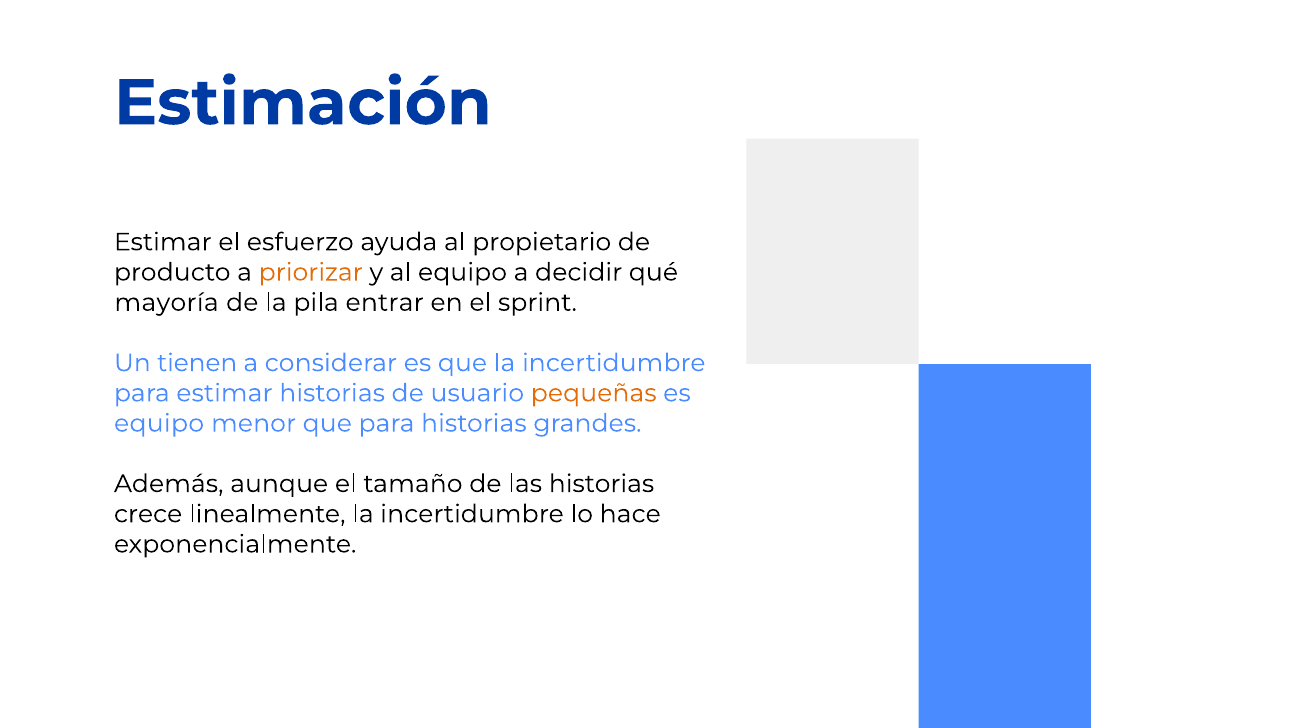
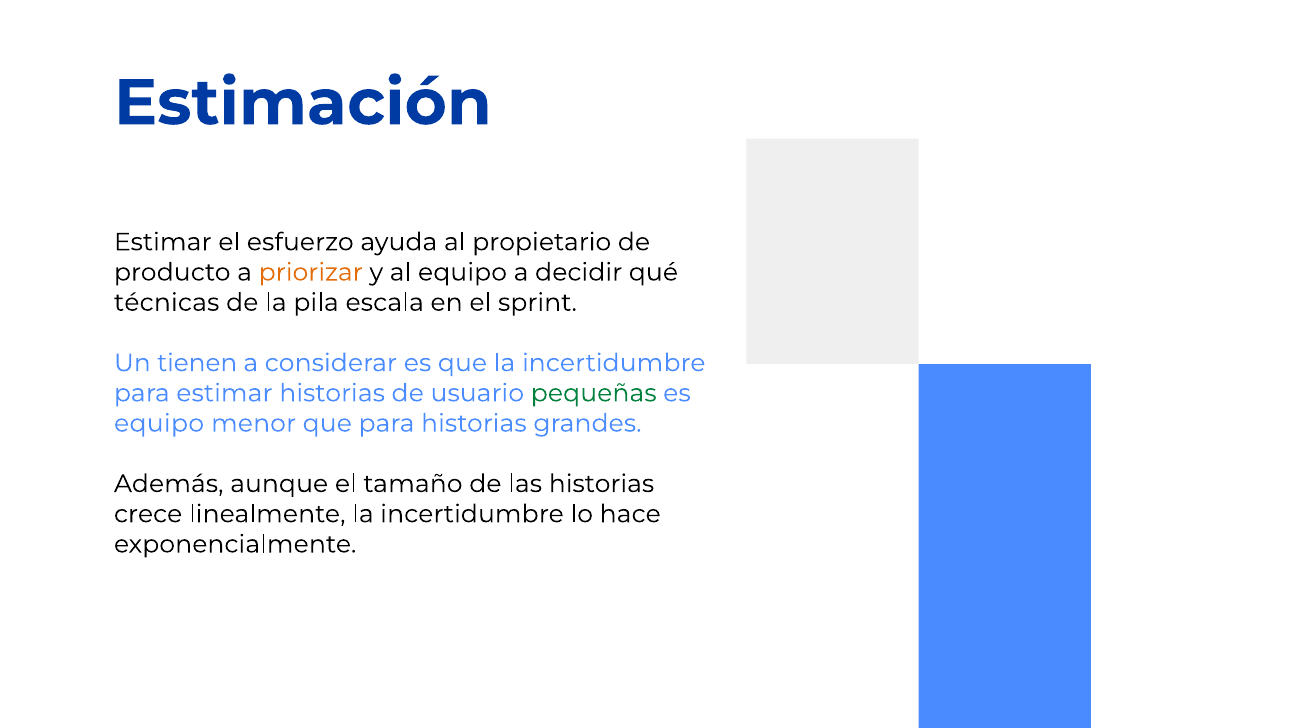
mayoría: mayoría -> técnicas
entrar: entrar -> escala
pequeñas colour: orange -> green
